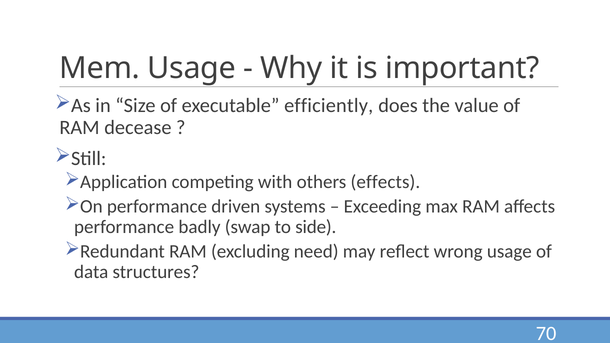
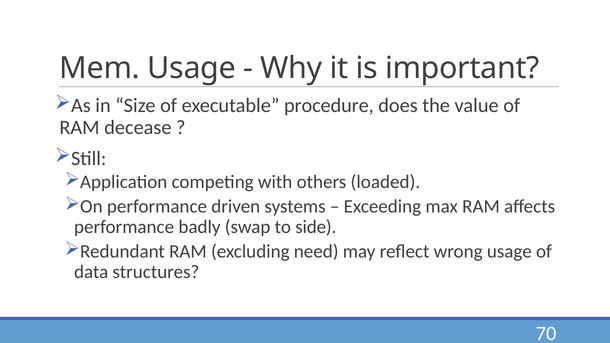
efficiently: efficiently -> procedure
effects: effects -> loaded
